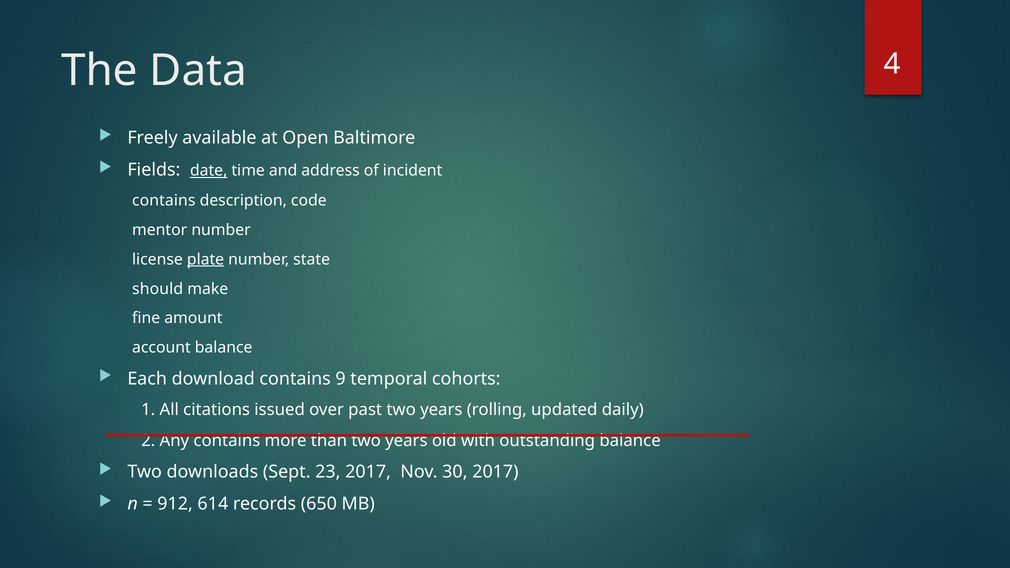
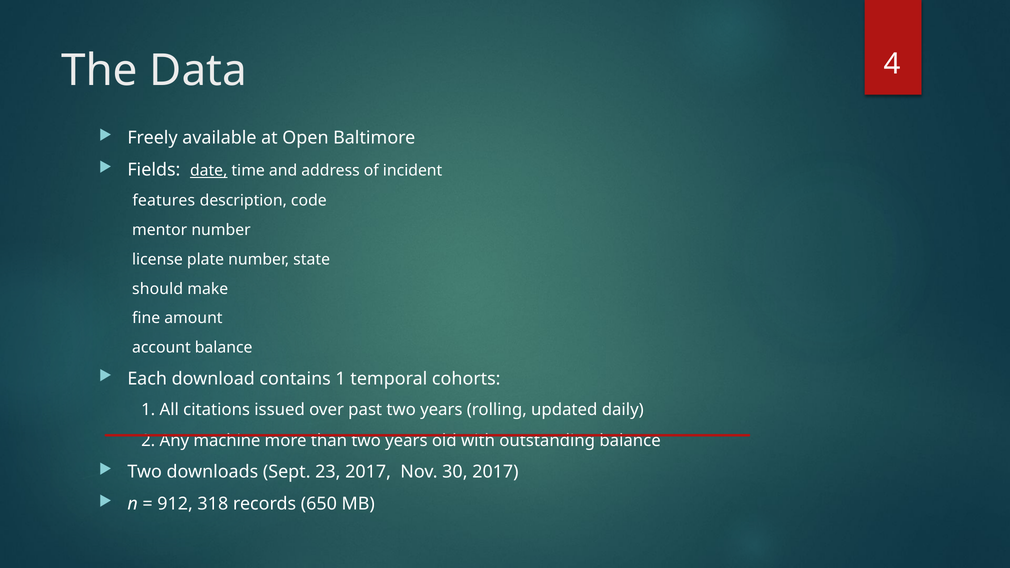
contains at (164, 200): contains -> features
plate underline: present -> none
contains 9: 9 -> 1
Any contains: contains -> machine
614: 614 -> 318
